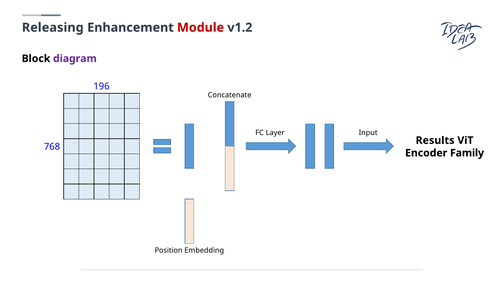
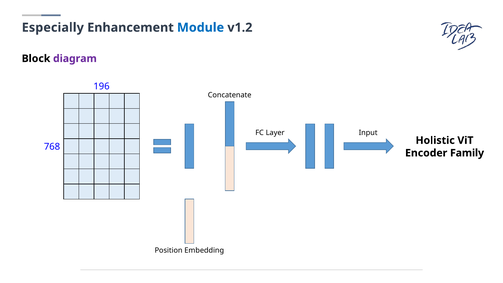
Releasing: Releasing -> Especially
Module colour: red -> blue
Results: Results -> Holistic
